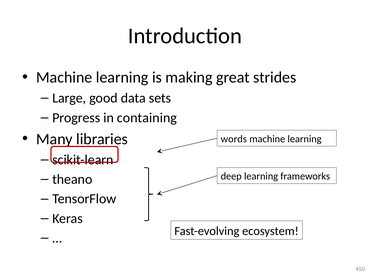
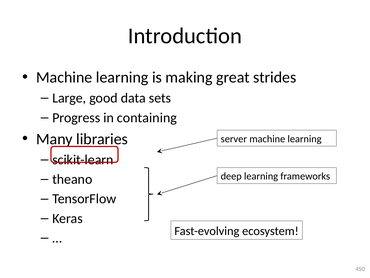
words: words -> server
